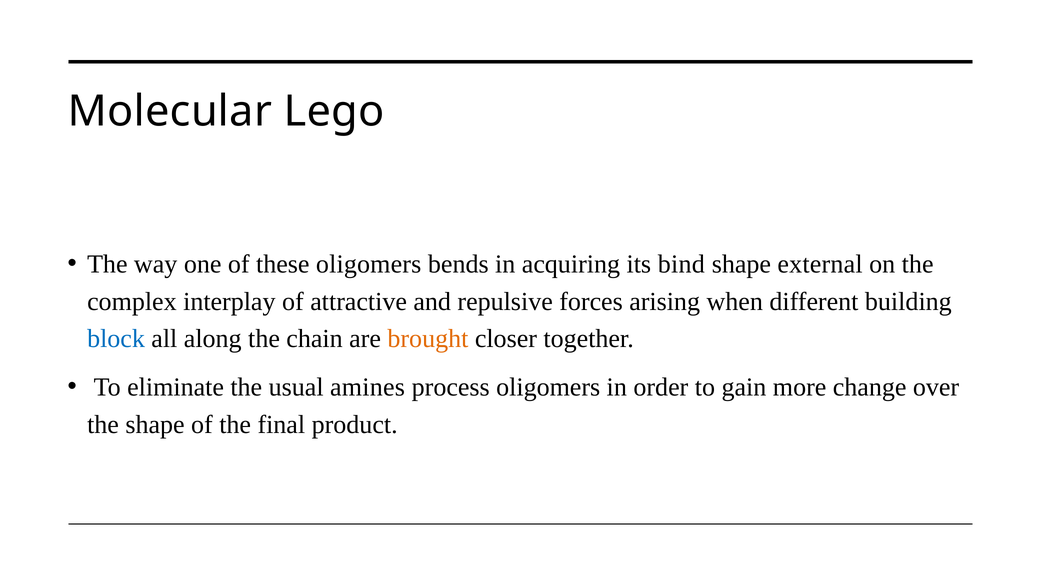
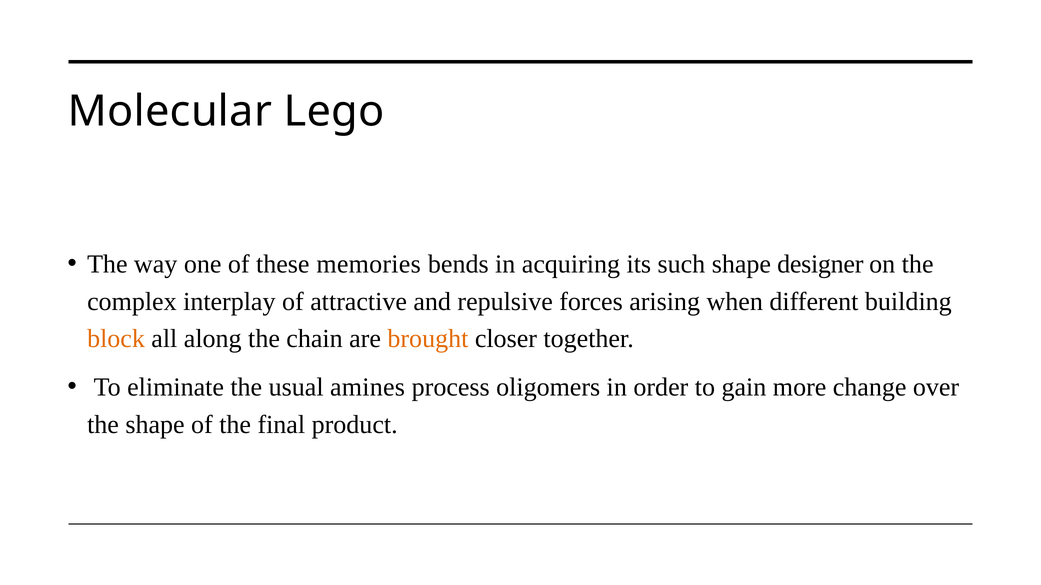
these oligomers: oligomers -> memories
bind: bind -> such
external: external -> designer
block colour: blue -> orange
